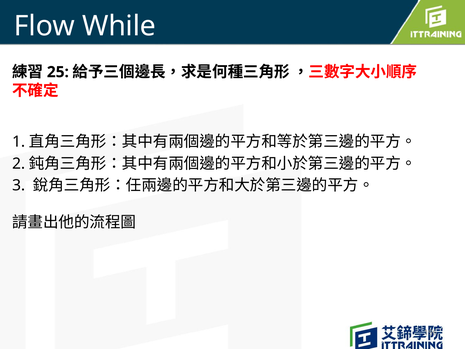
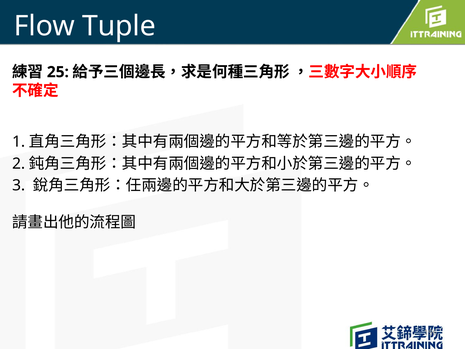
While: While -> Tuple
